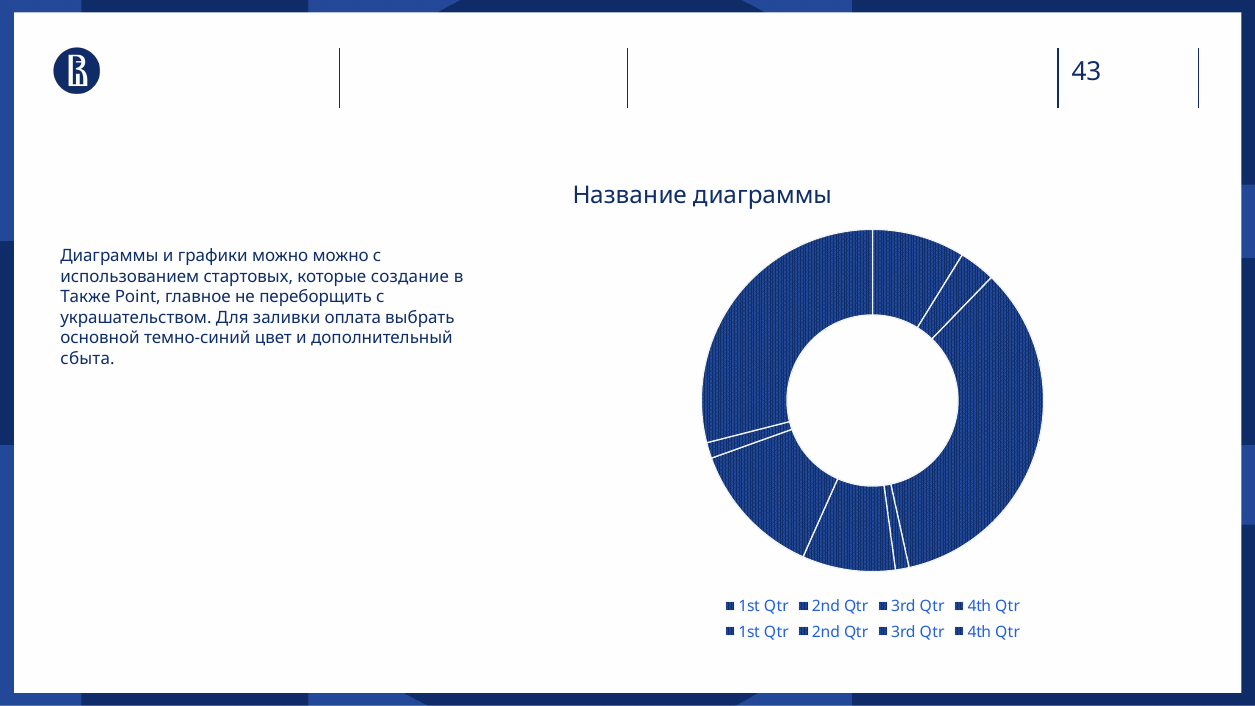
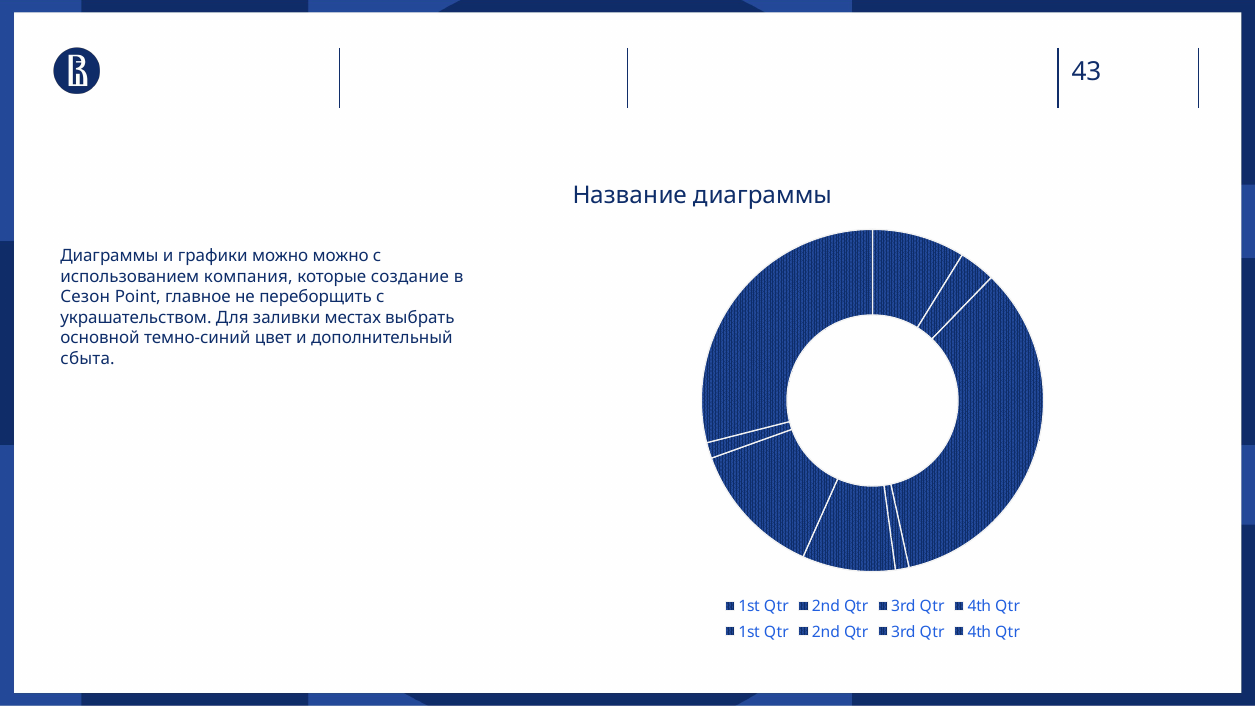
стартовых: стартовых -> компания
Также: Также -> Сезон
оплата: оплата -> местах
